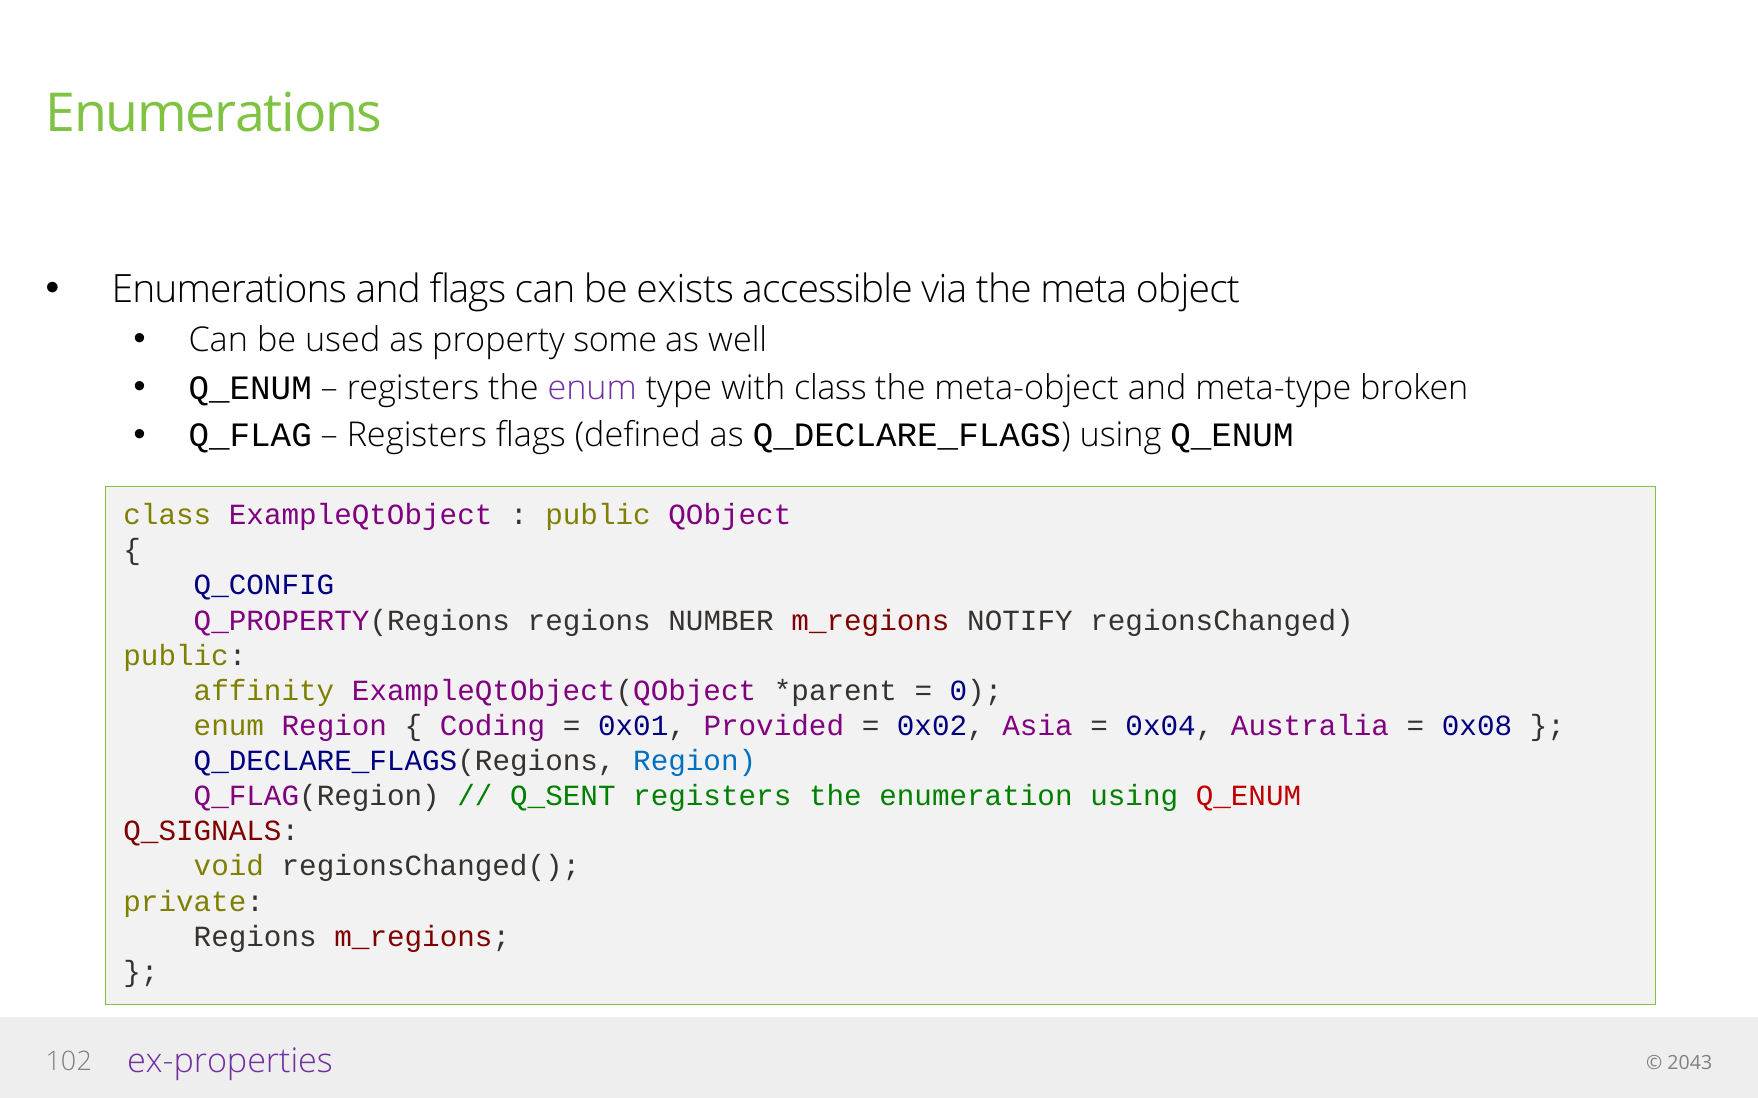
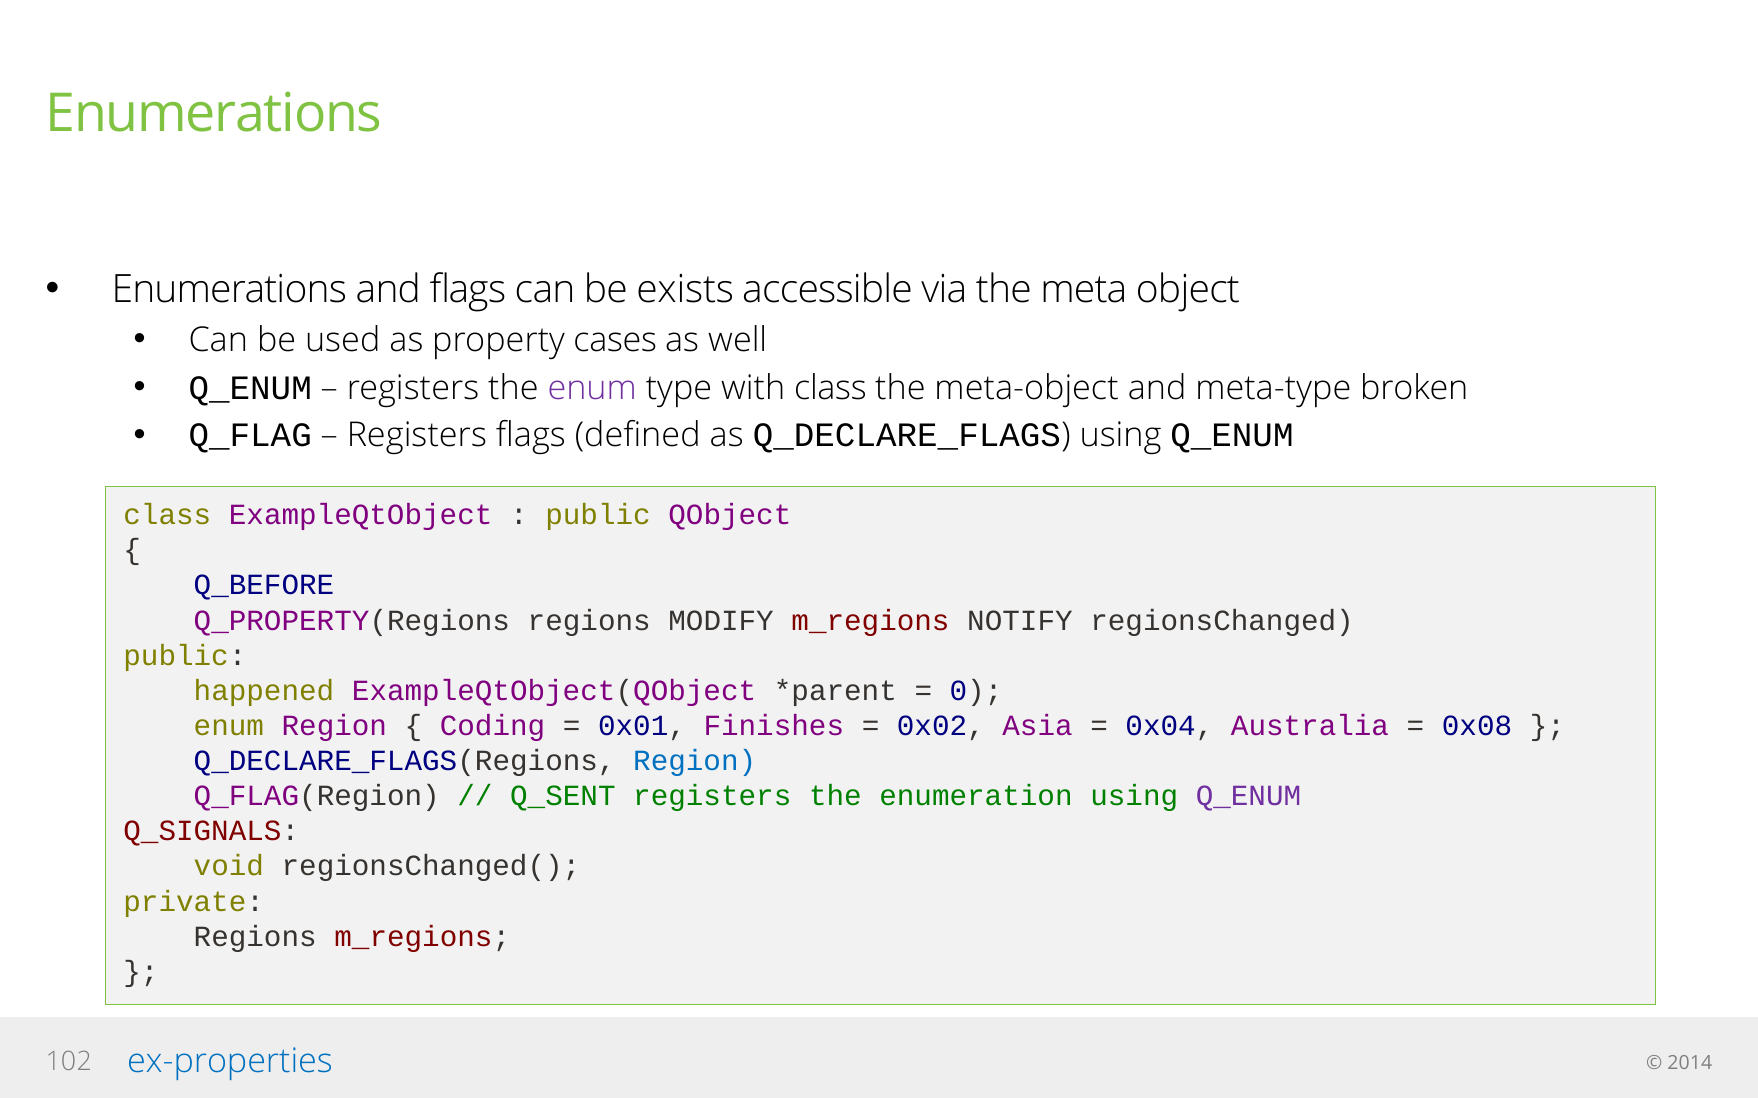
some: some -> cases
Q_CONFIG: Q_CONFIG -> Q_BEFORE
NUMBER: NUMBER -> MODIFY
affinity: affinity -> happened
Provided: Provided -> Finishes
Q_ENUM at (1248, 797) colour: red -> purple
ex-properties colour: purple -> blue
2043: 2043 -> 2014
